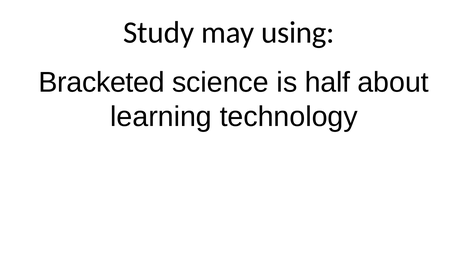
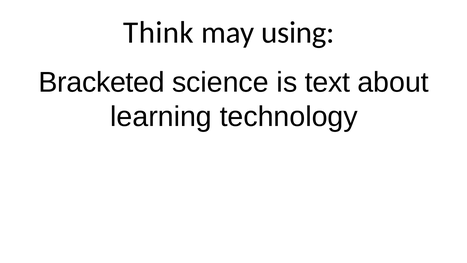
Study: Study -> Think
half: half -> text
